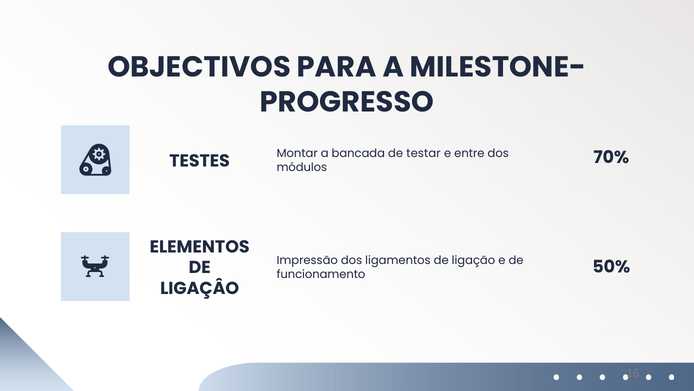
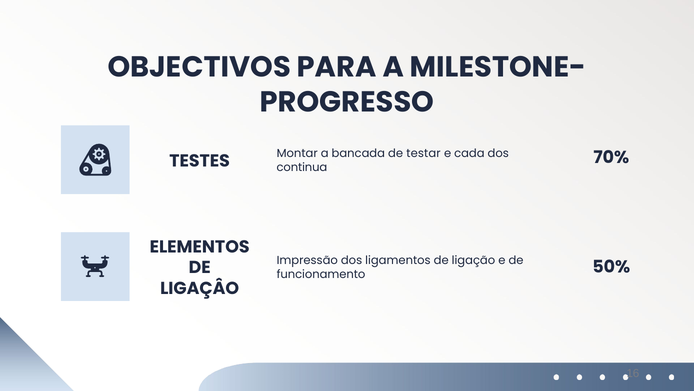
entre: entre -> cada
módulos: módulos -> continua
